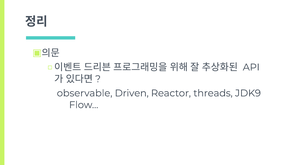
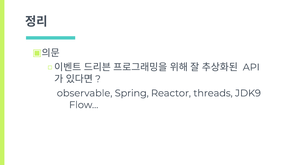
Driven: Driven -> Spring
